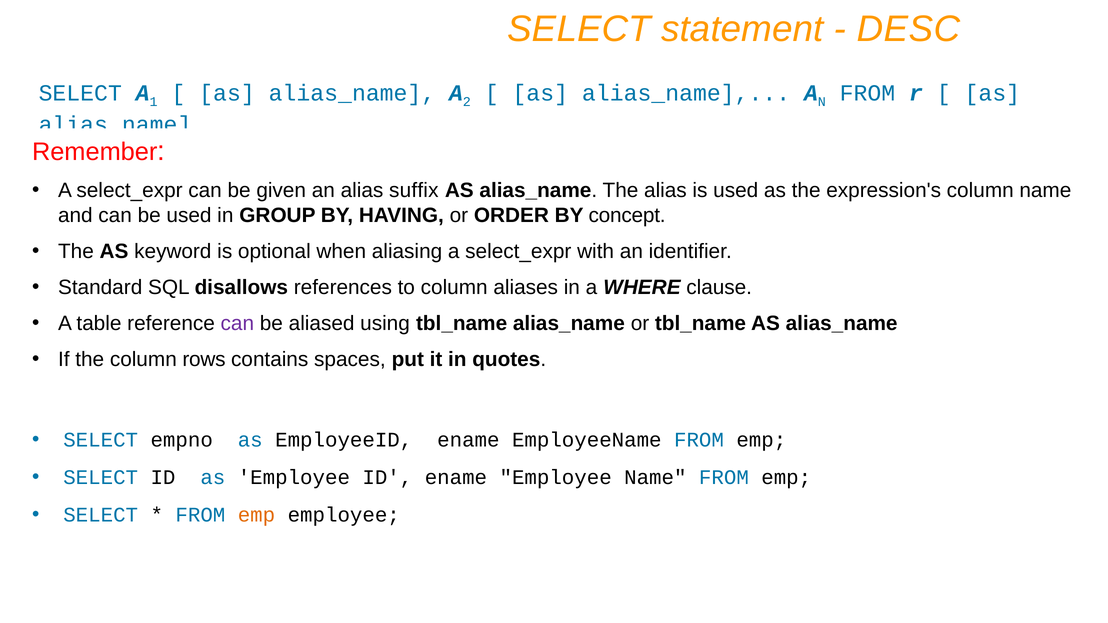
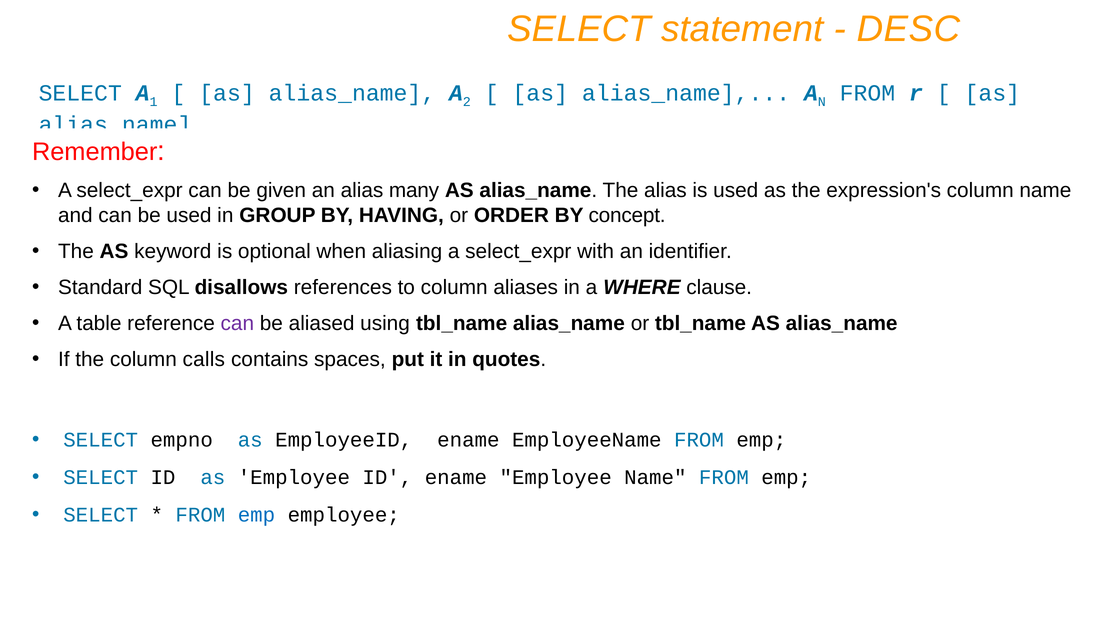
suffix: suffix -> many
rows: rows -> calls
emp at (256, 515) colour: orange -> blue
